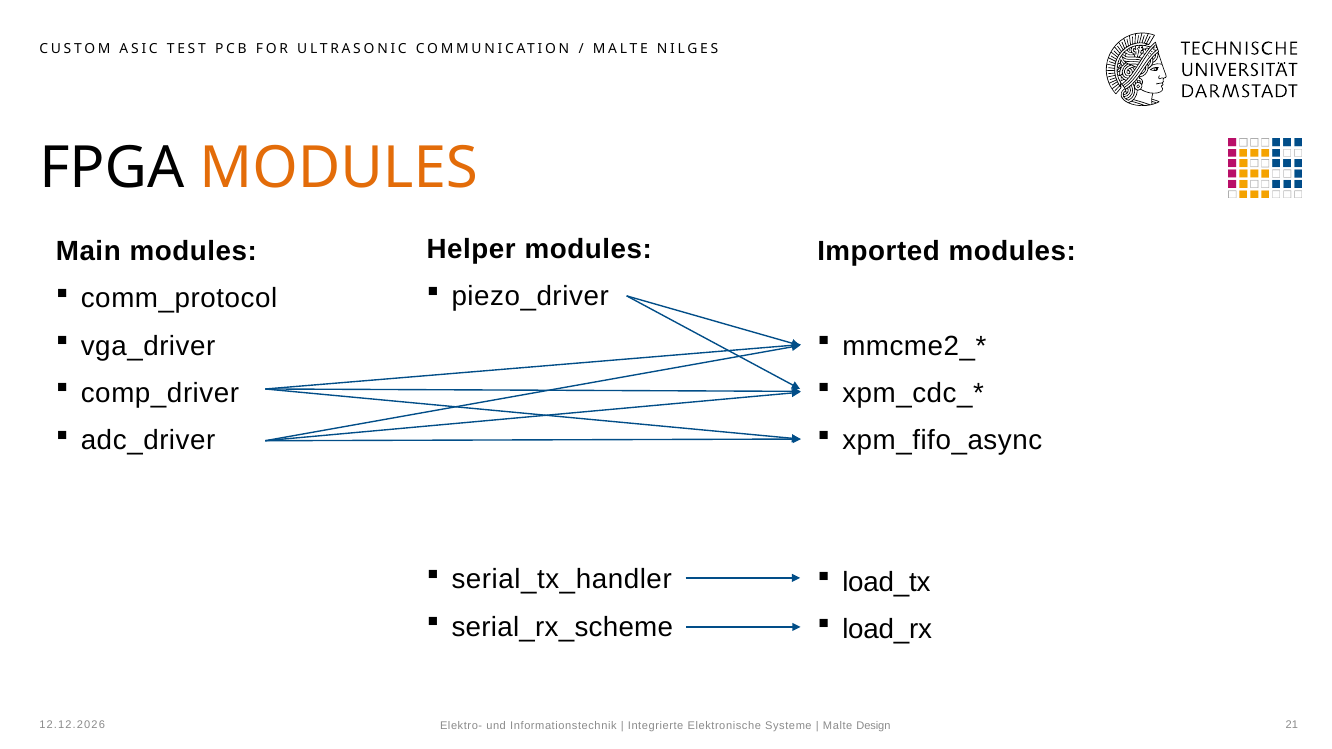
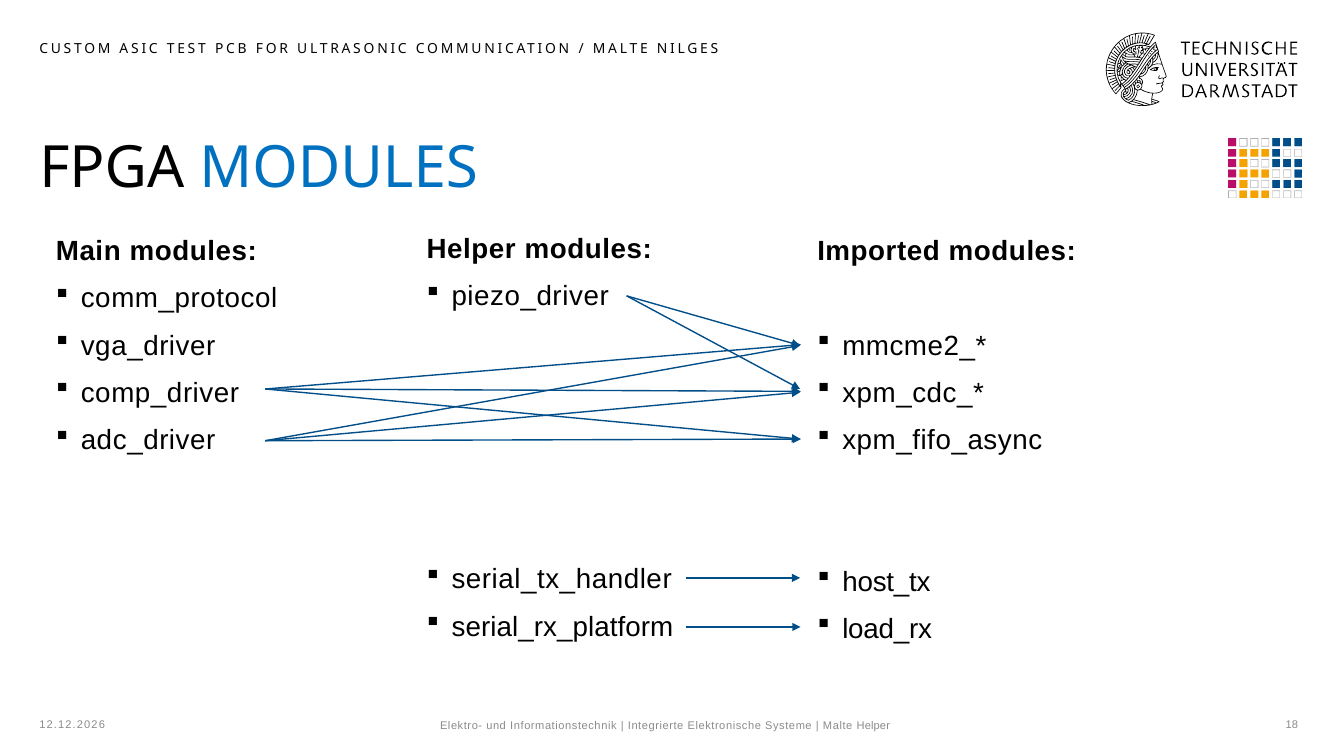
MODULES at (339, 168) colour: orange -> blue
load_tx: load_tx -> host_tx
serial_rx_scheme: serial_rx_scheme -> serial_rx_platform
21: 21 -> 18
Malte Design: Design -> Helper
